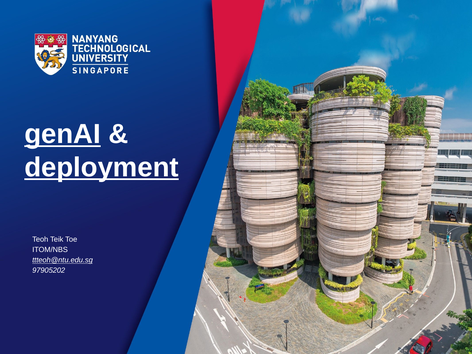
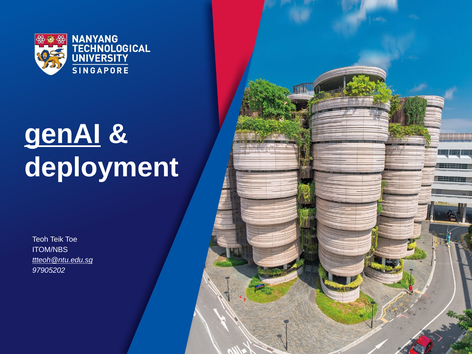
deployment underline: present -> none
